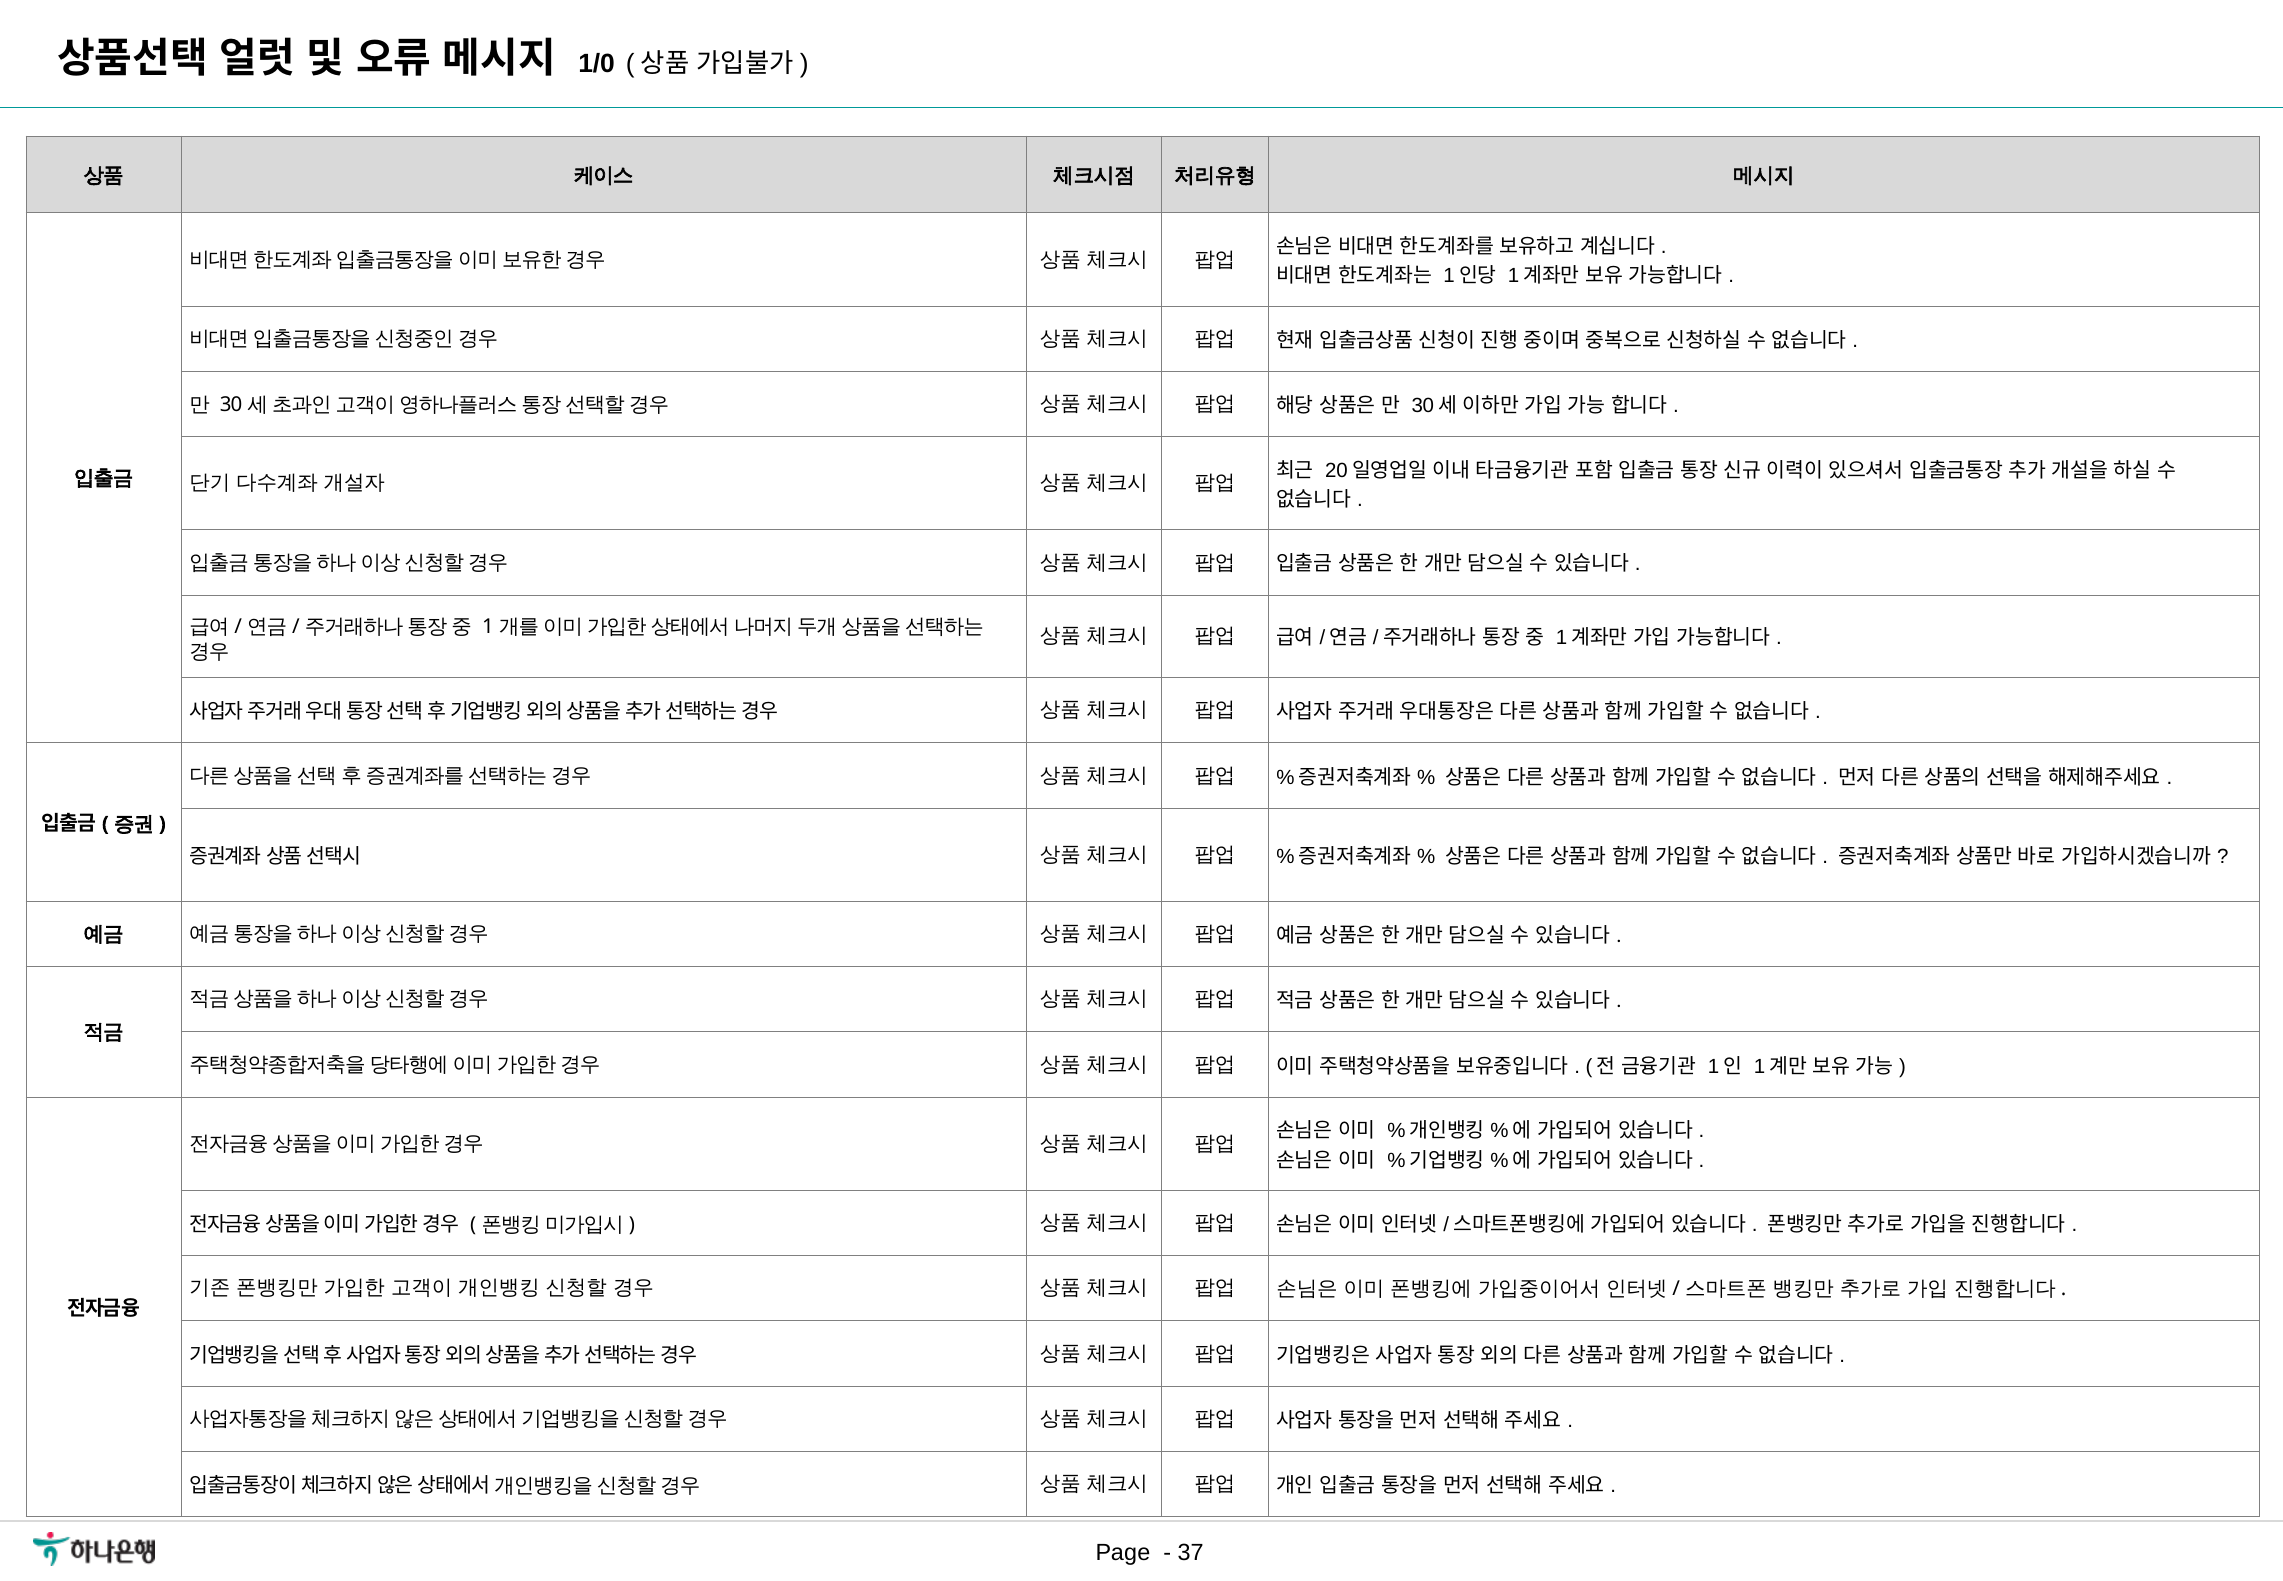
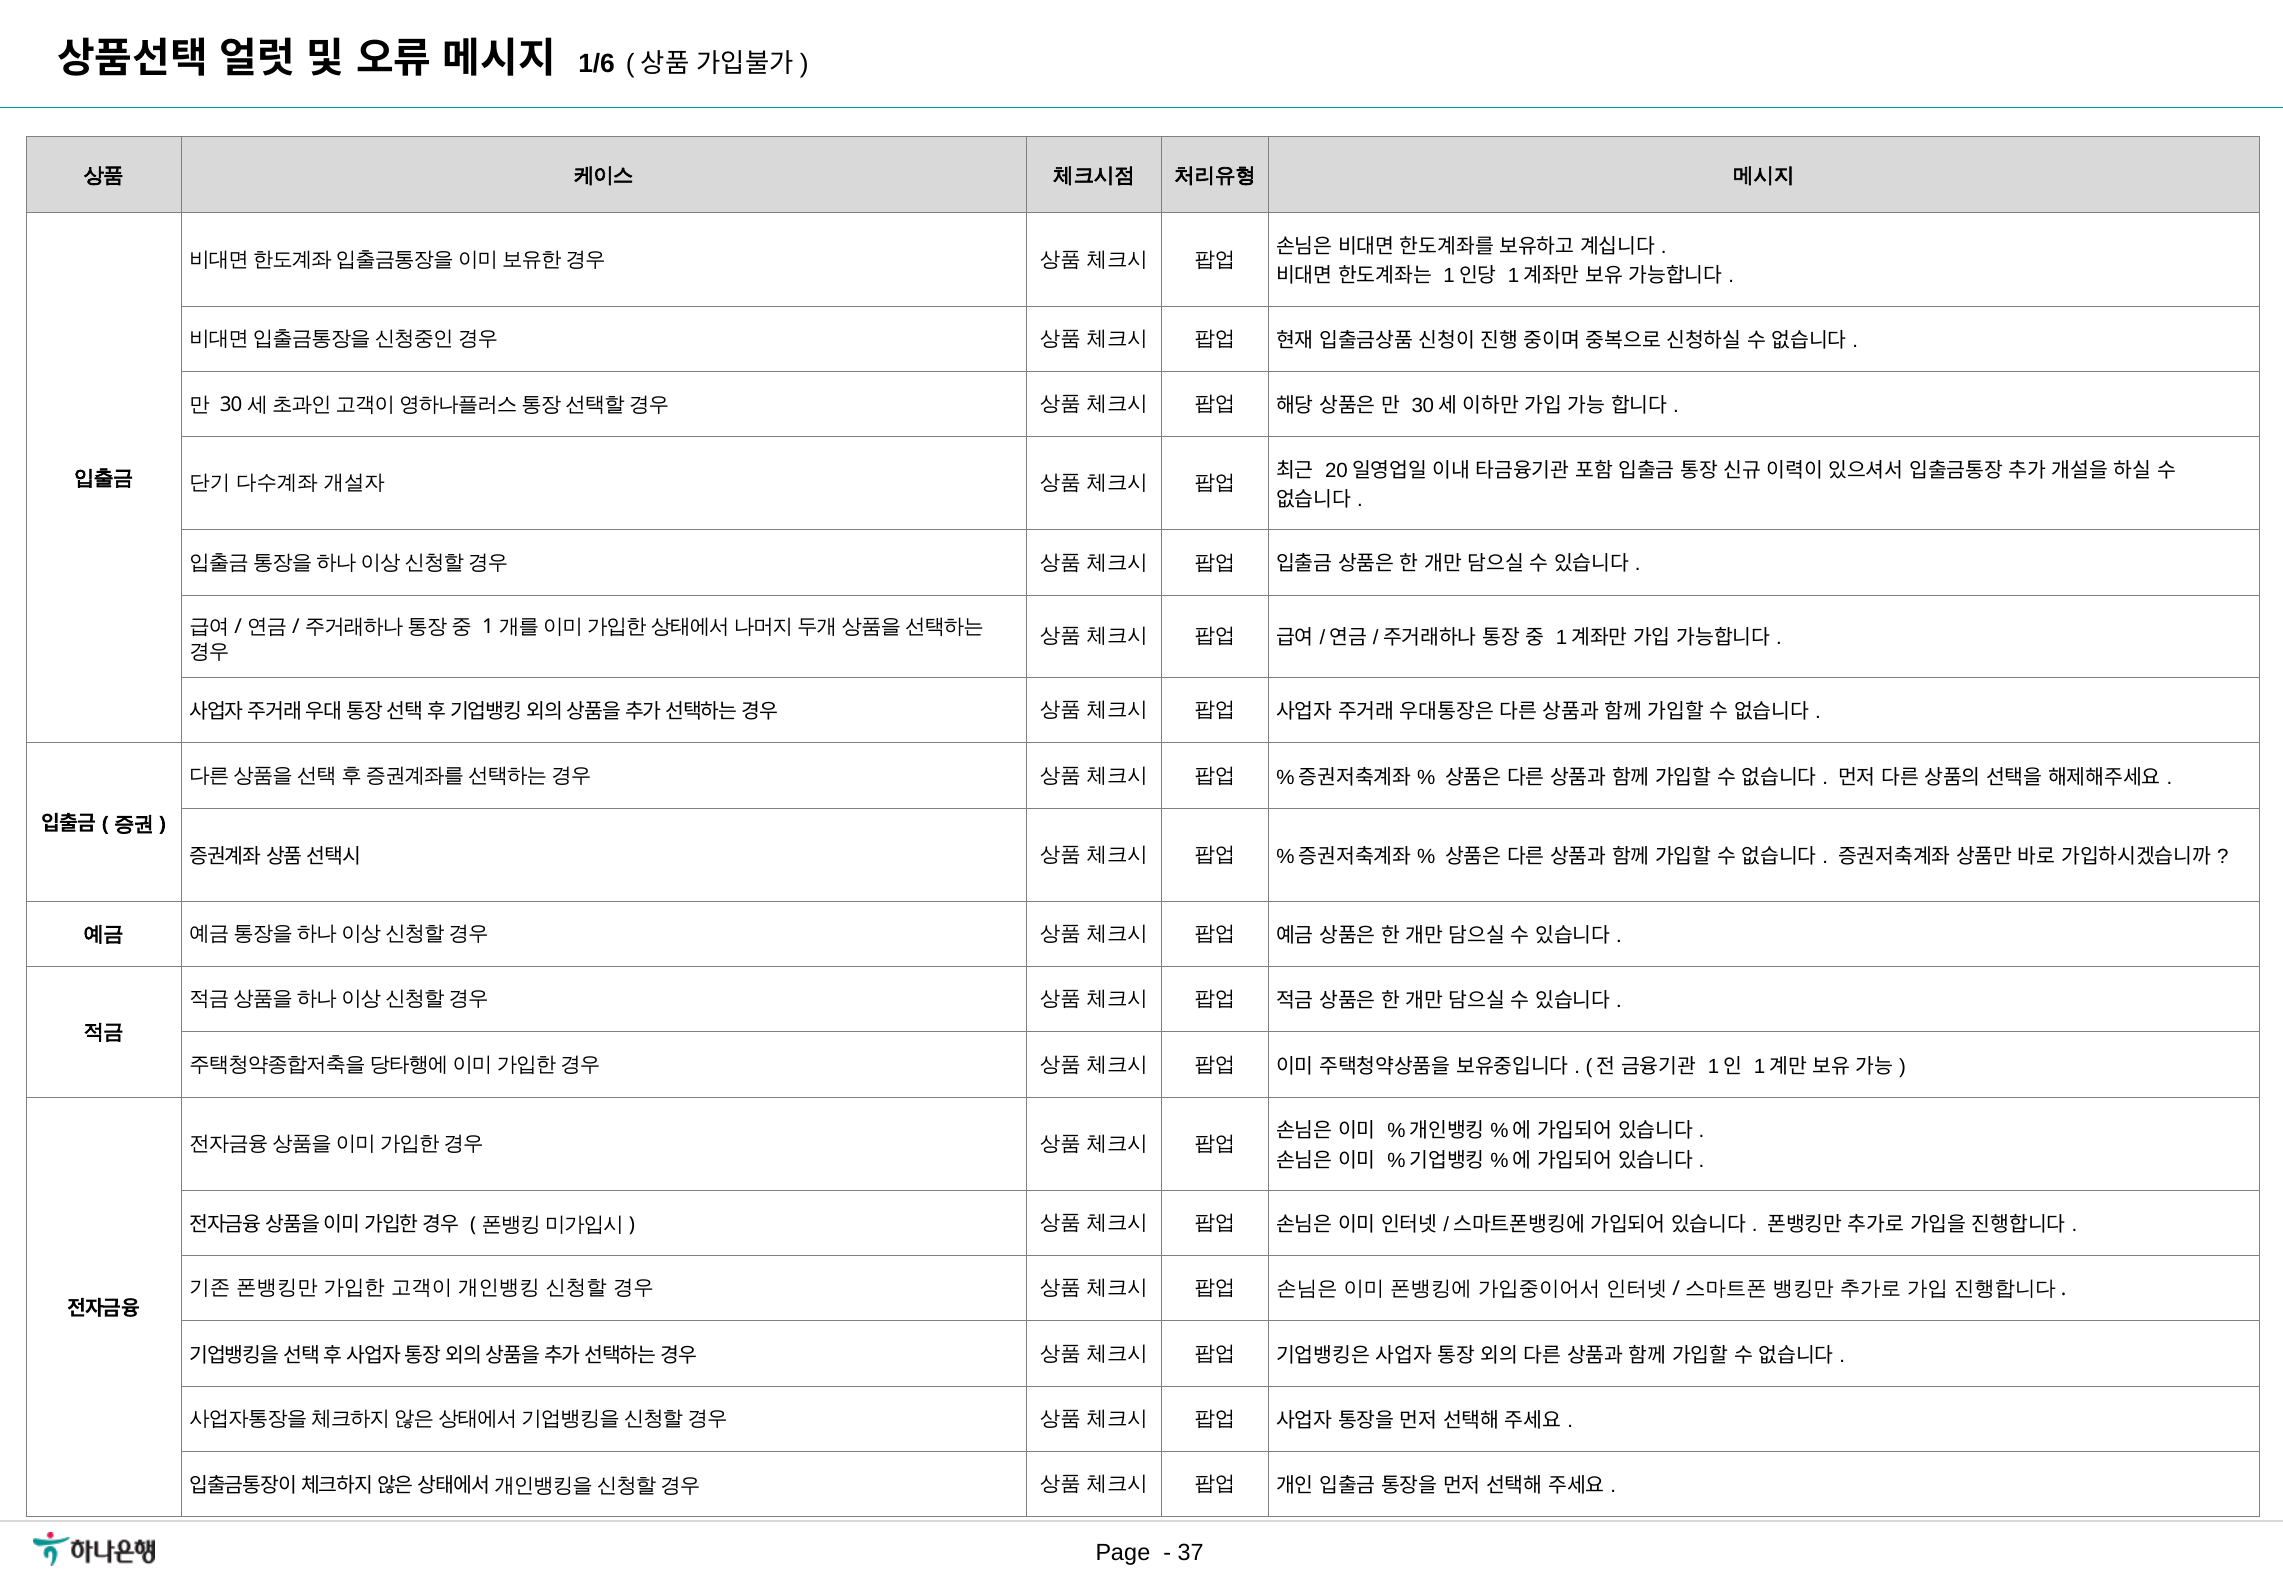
1/0: 1/0 -> 1/6
